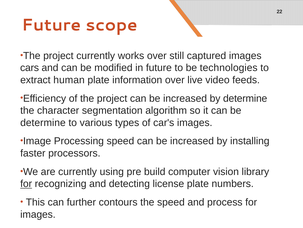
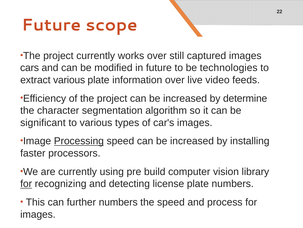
extract human: human -> various
determine at (43, 122): determine -> significant
Processing underline: none -> present
further contours: contours -> numbers
